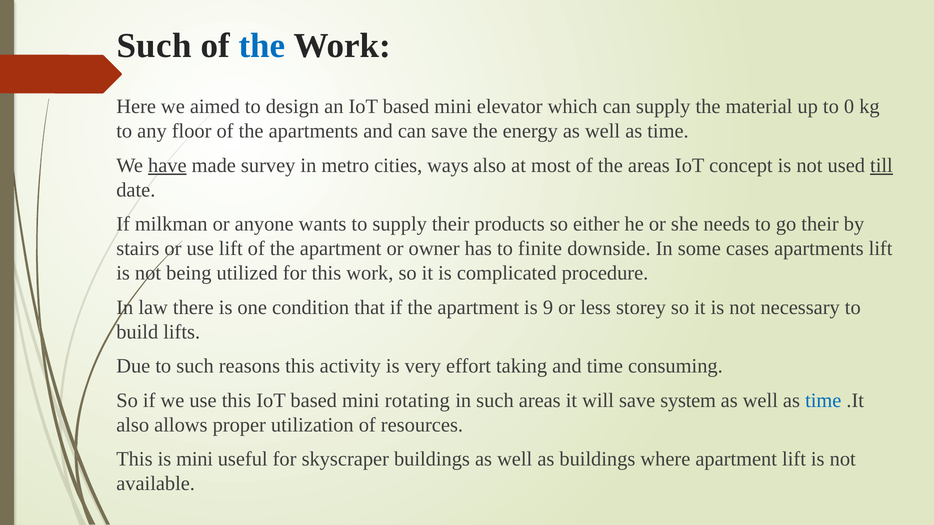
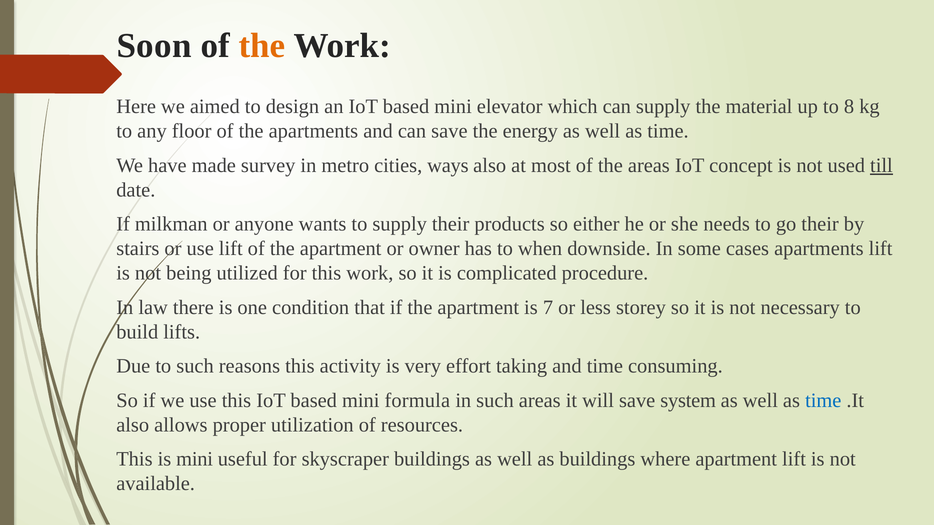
Such at (154, 46): Such -> Soon
the at (262, 46) colour: blue -> orange
0: 0 -> 8
have underline: present -> none
finite: finite -> when
9: 9 -> 7
rotating: rotating -> formula
